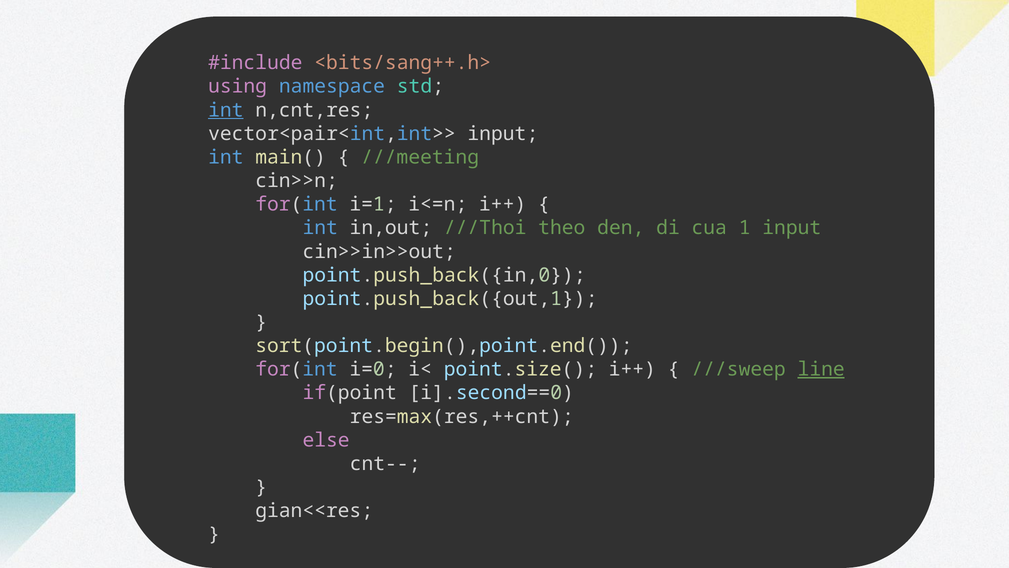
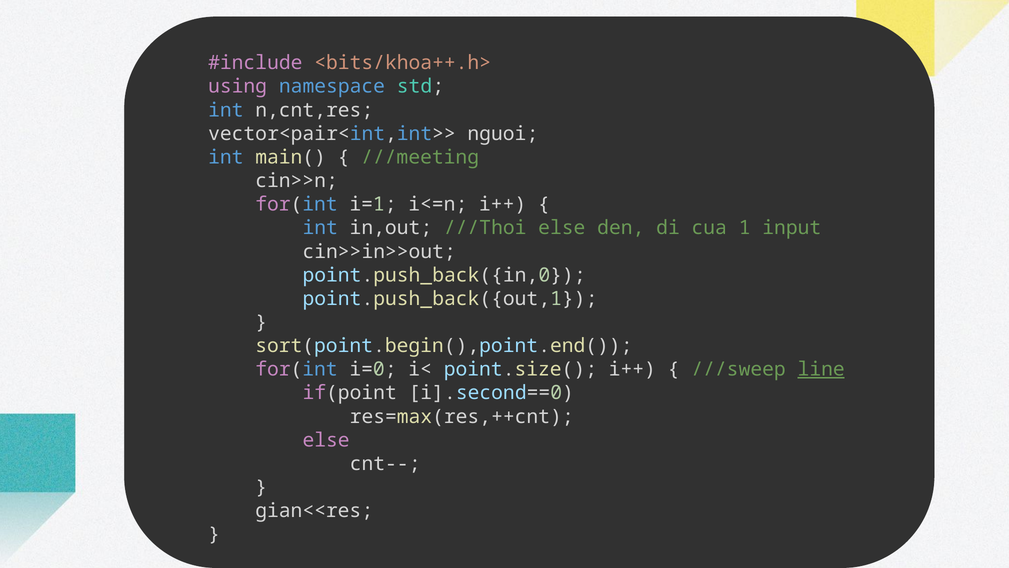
<bits/sang++.h>: <bits/sang++.h> -> <bits/khoa++.h>
int at (226, 110) underline: present -> none
vector<pair<int,int>> input: input -> nguoi
///Thoi theo: theo -> else
